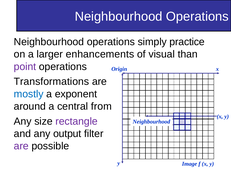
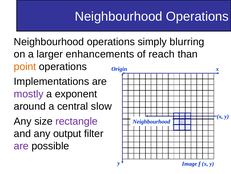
practice: practice -> blurring
visual: visual -> reach
point colour: purple -> orange
Transformations: Transformations -> Implementations
mostly colour: blue -> purple
from: from -> slow
